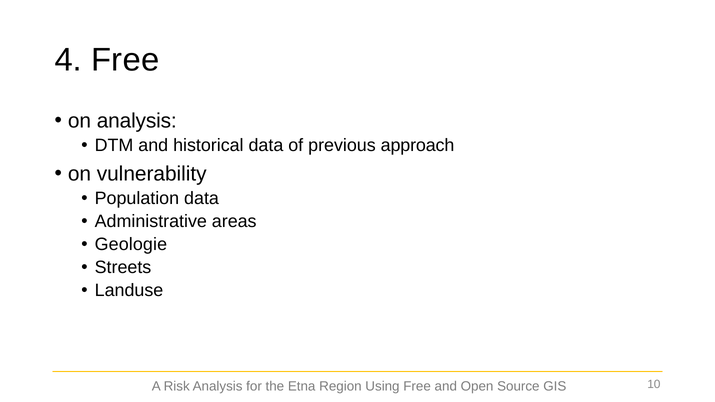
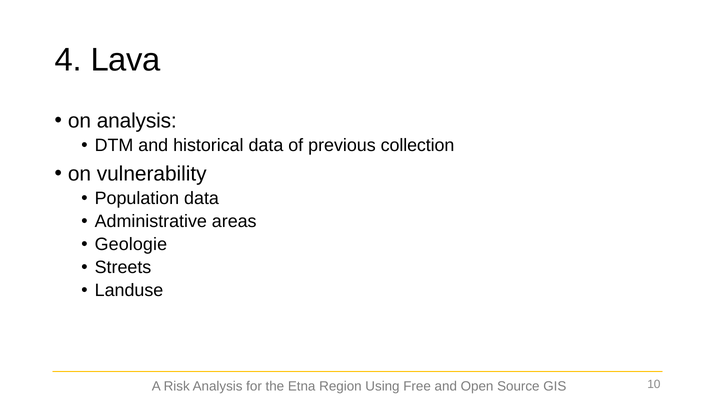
4 Free: Free -> Lava
approach: approach -> collection
